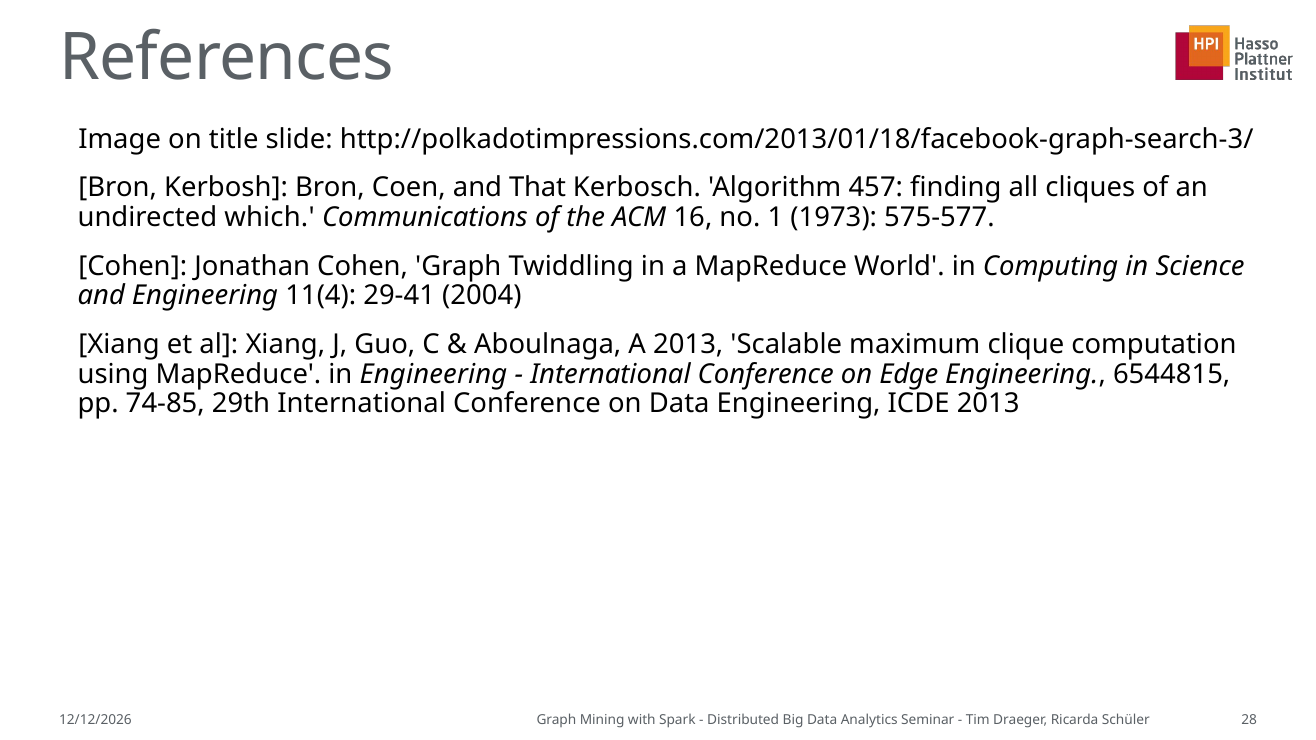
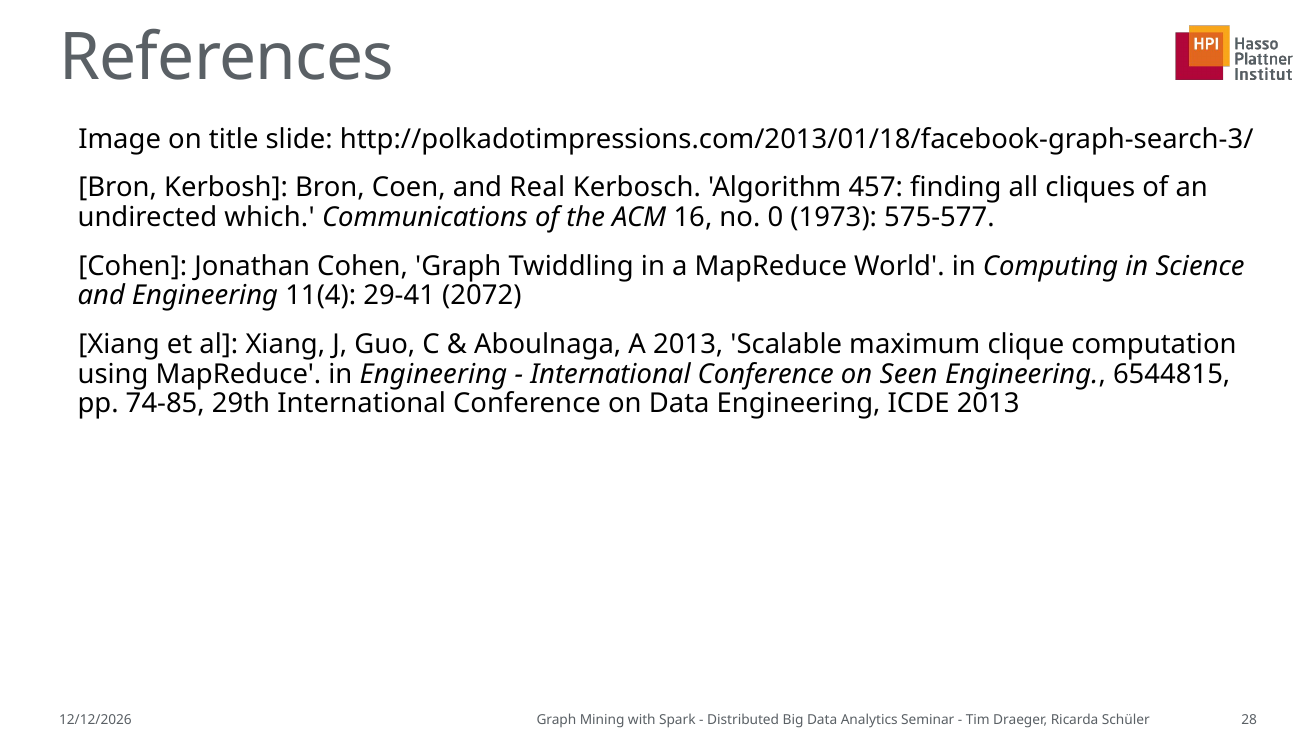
That: That -> Real
1: 1 -> 0
2004: 2004 -> 2072
Edge: Edge -> Seen
